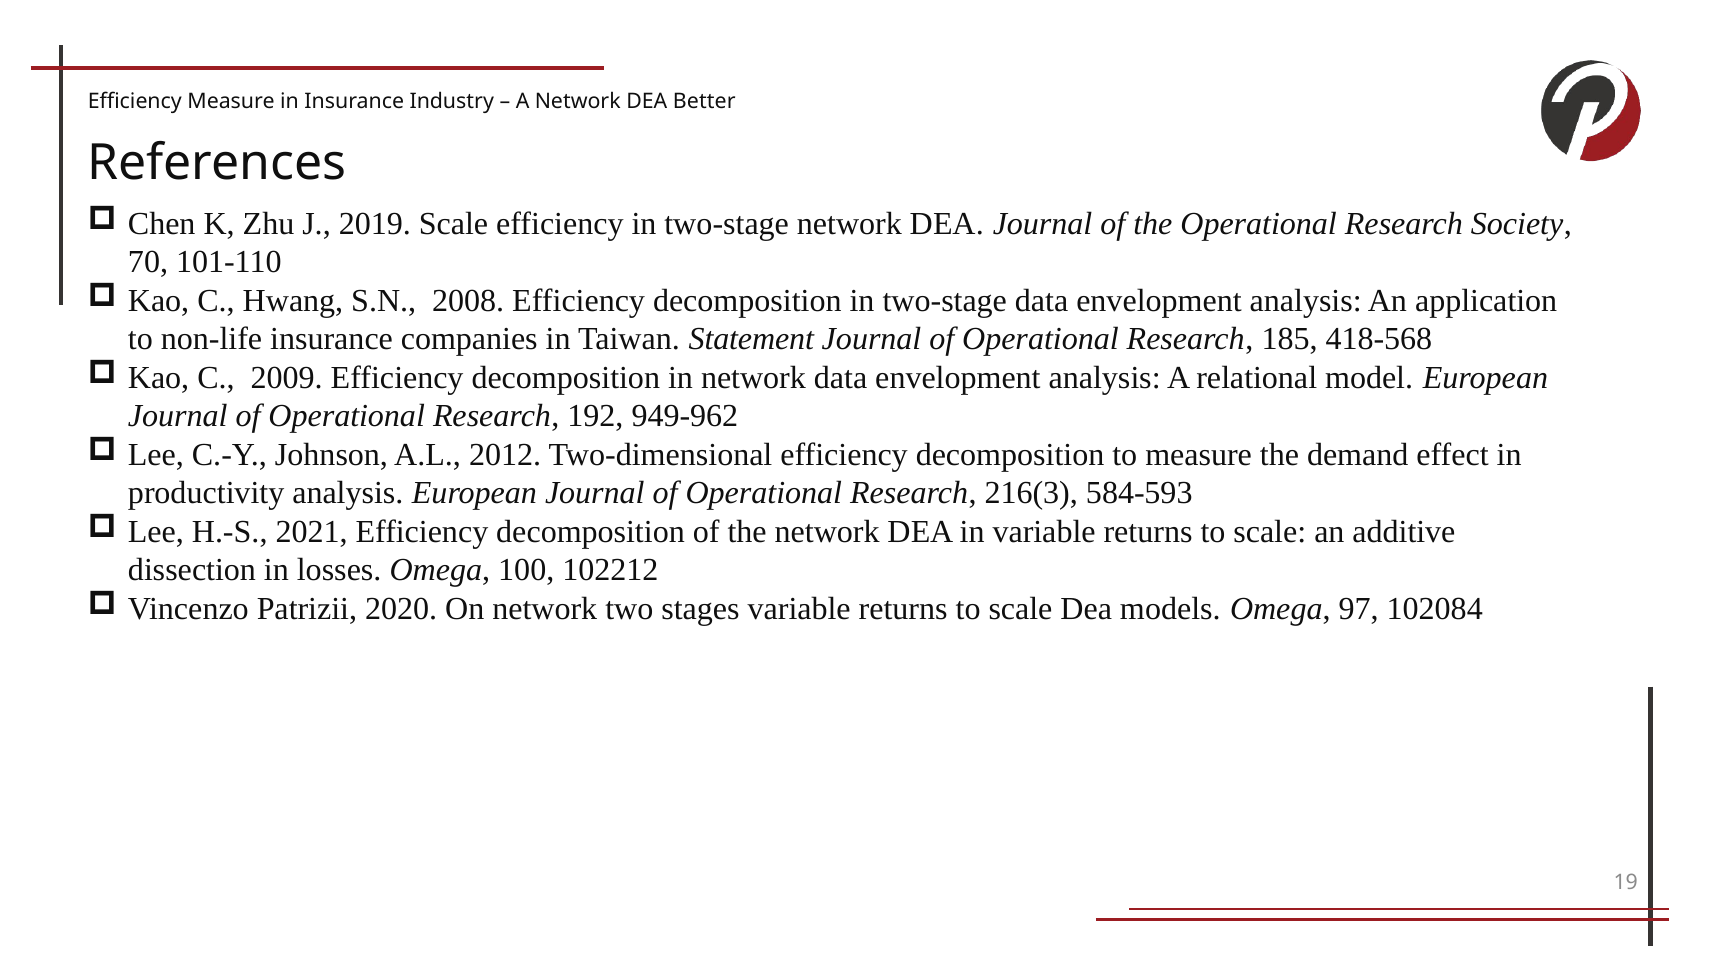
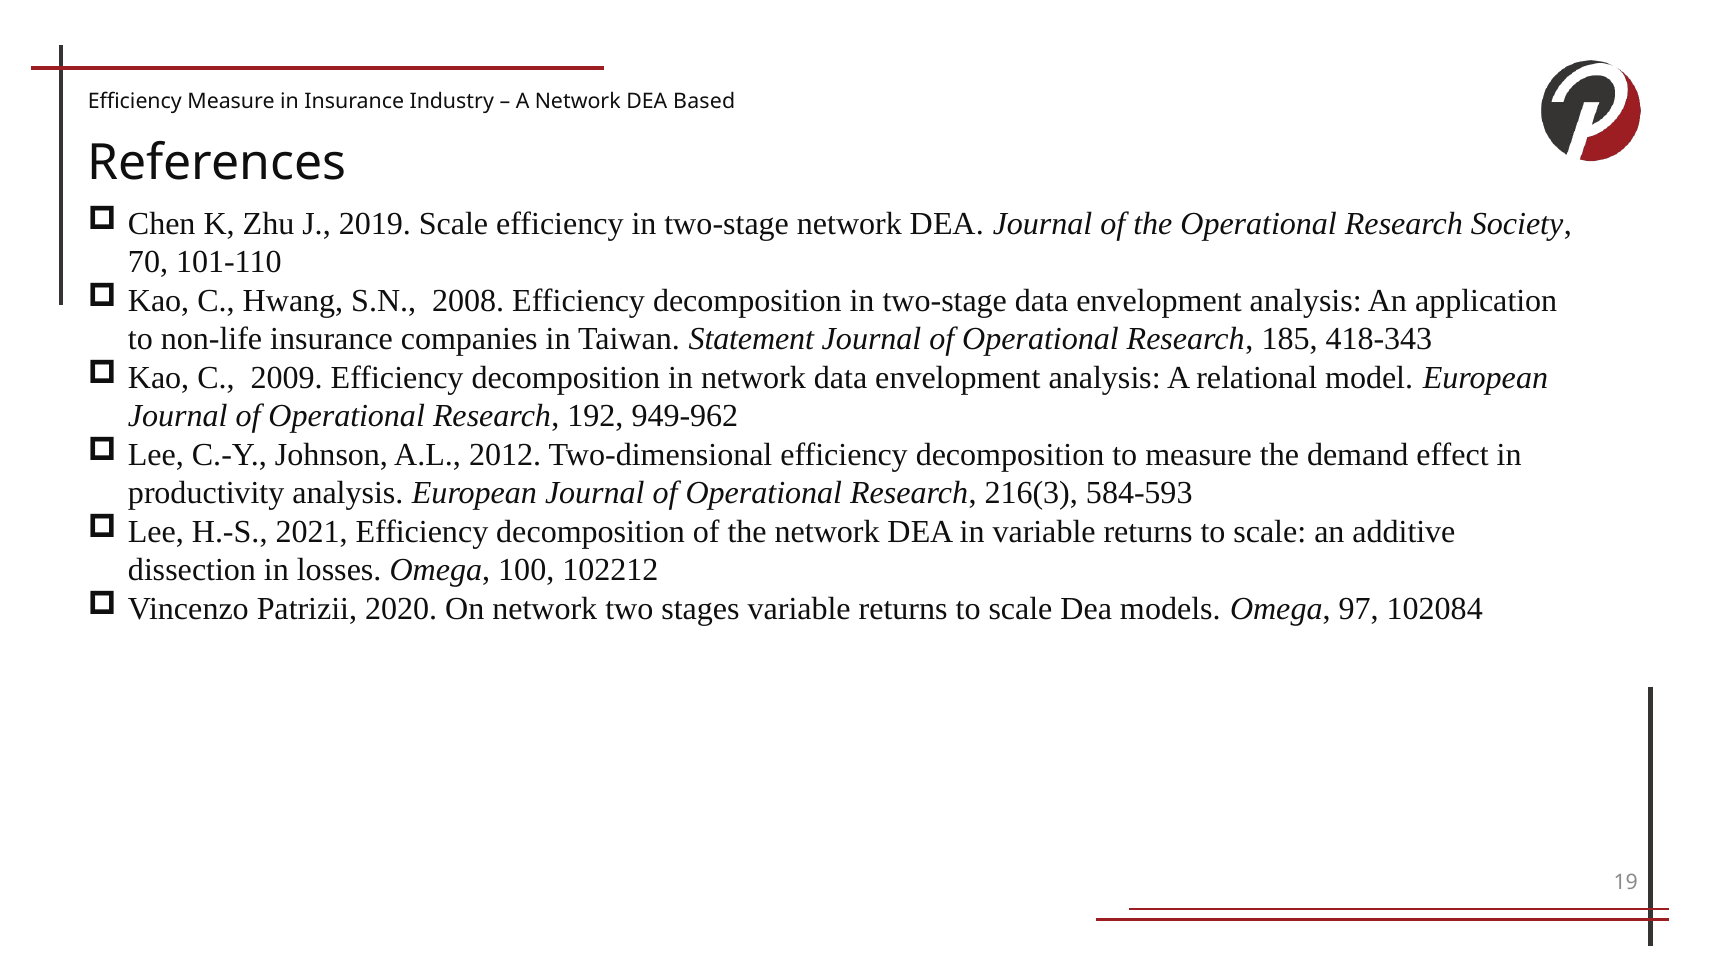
Better: Better -> Based
418-568: 418-568 -> 418-343
